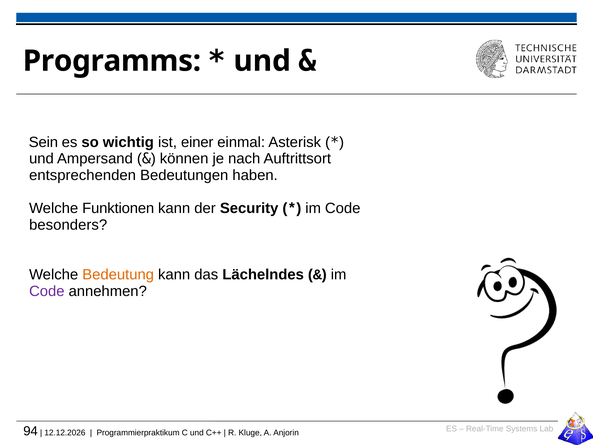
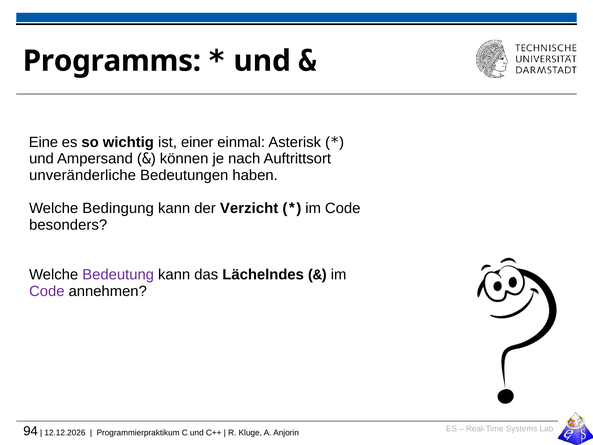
Sein: Sein -> Eine
entsprechenden: entsprechenden -> unveränderliche
Funktionen: Funktionen -> Bedingung
Security: Security -> Verzicht
Bedeutung colour: orange -> purple
